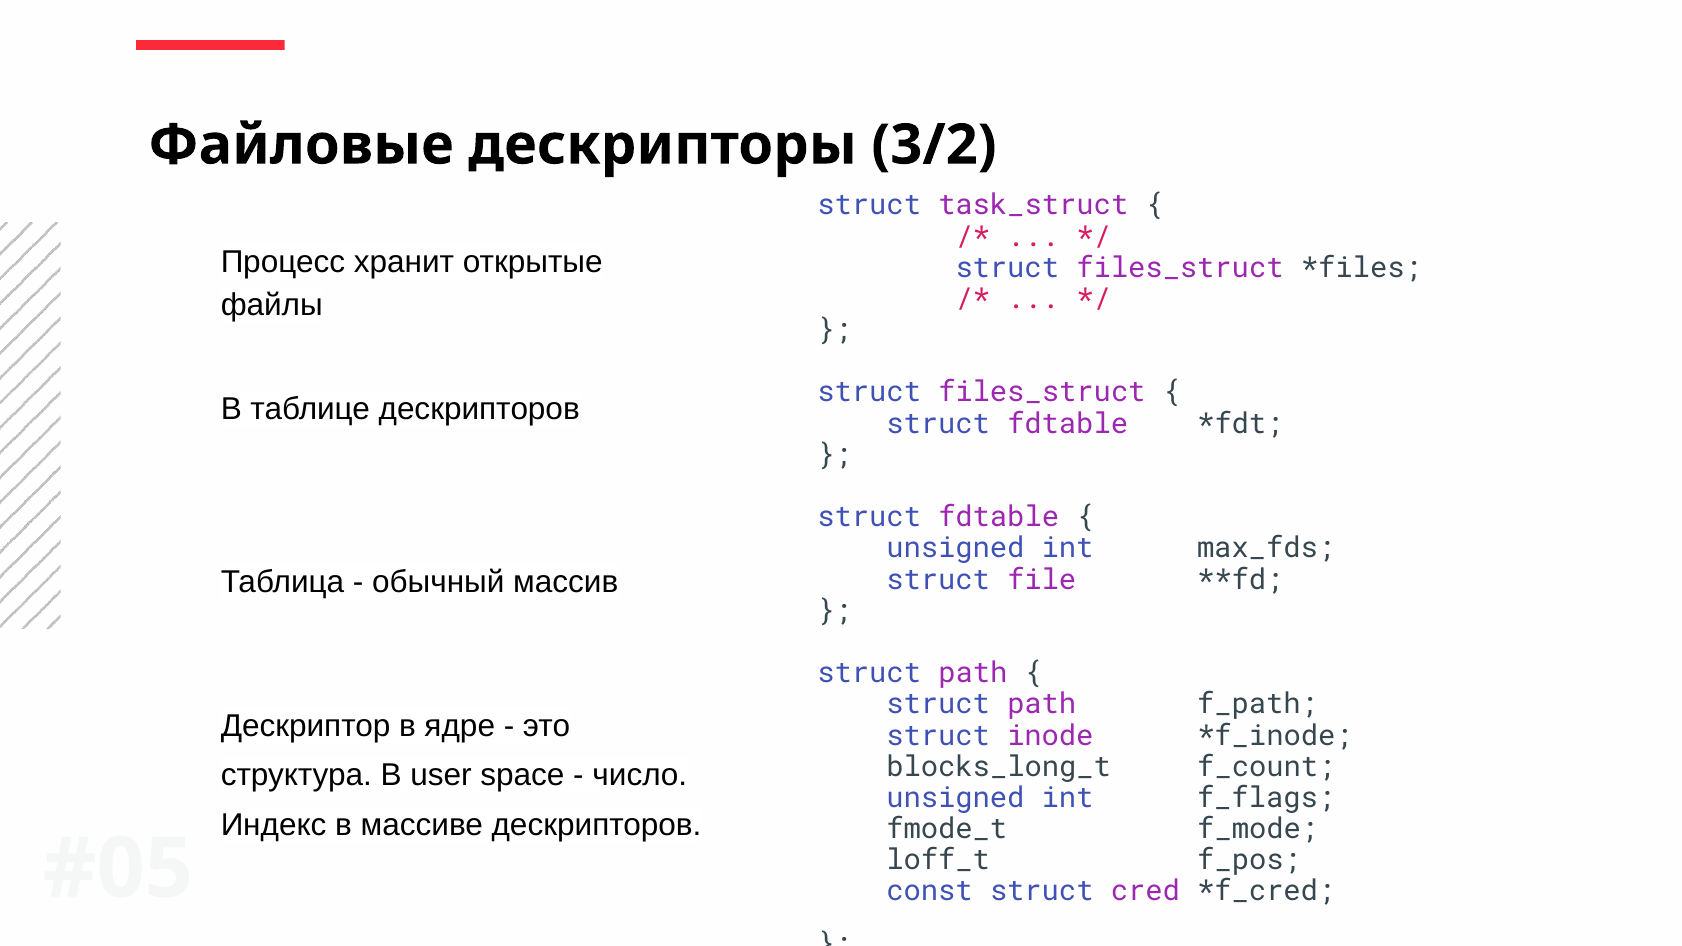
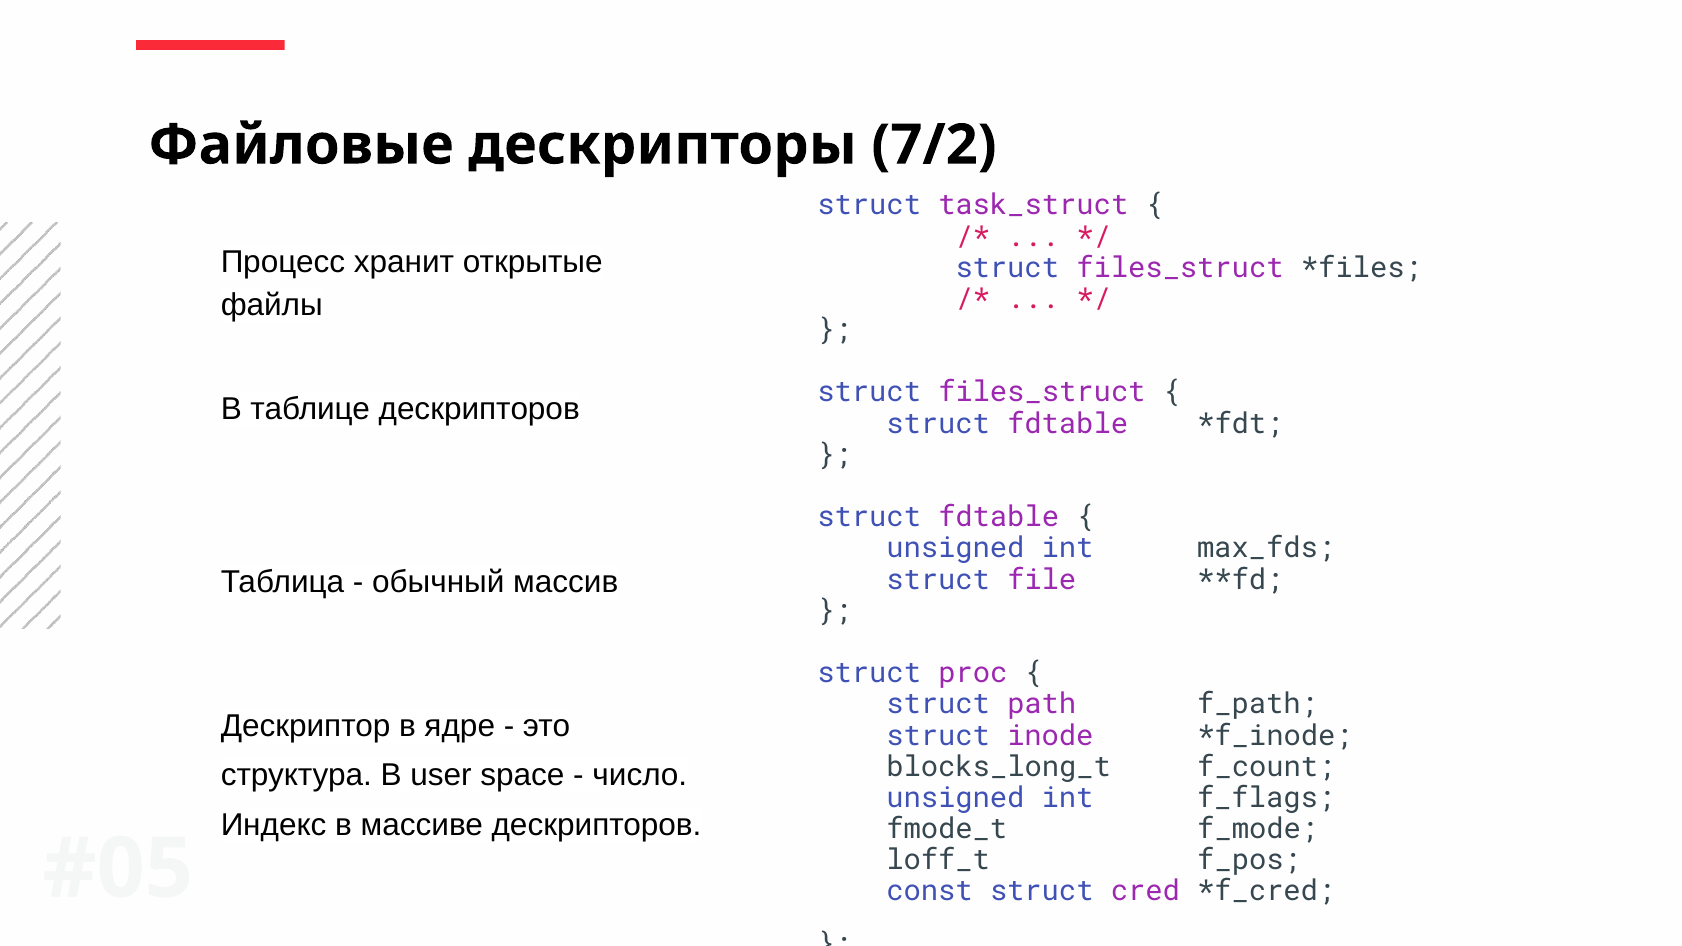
3/2: 3/2 -> 7/2
path at (973, 673): path -> proc
